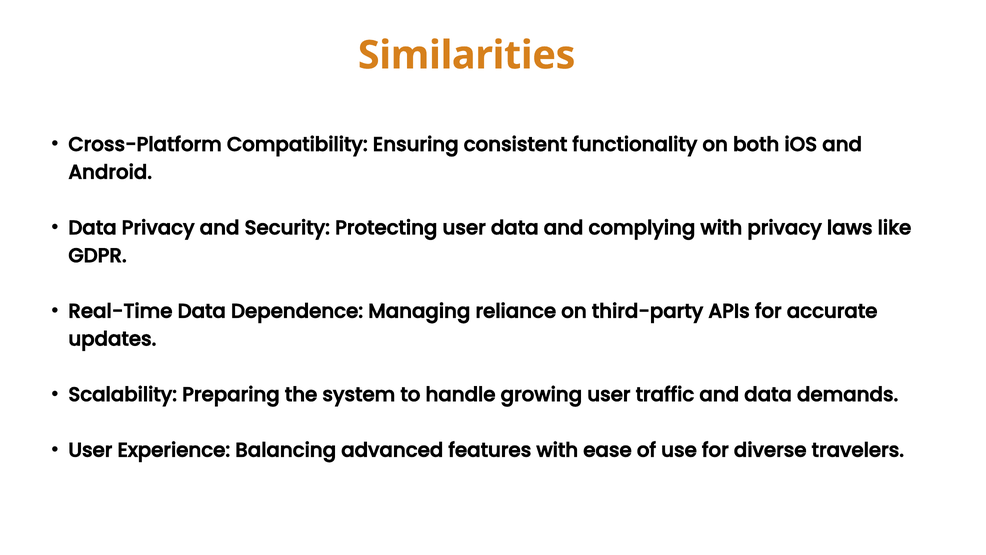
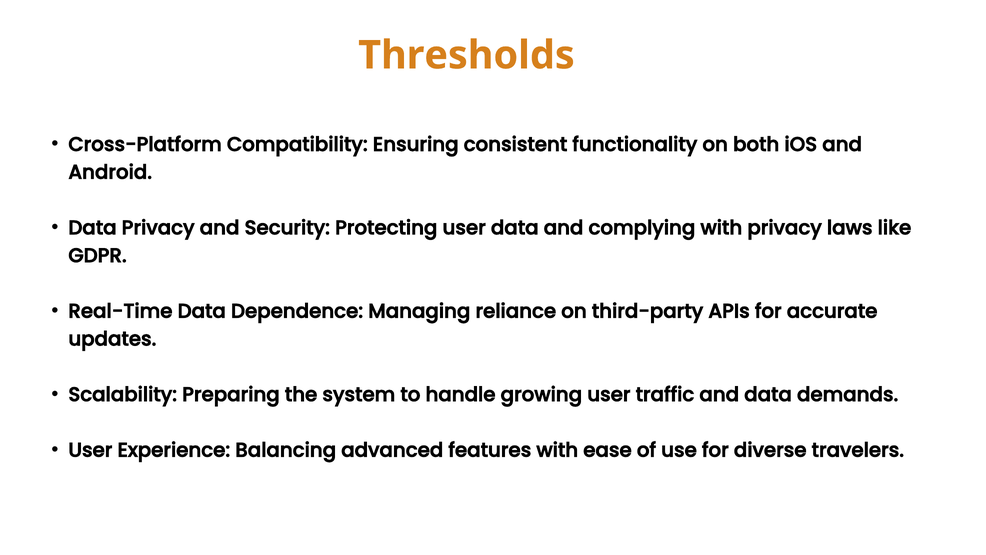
Similarities: Similarities -> Thresholds
